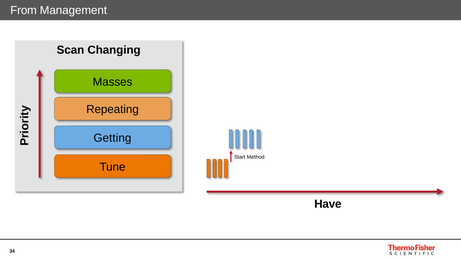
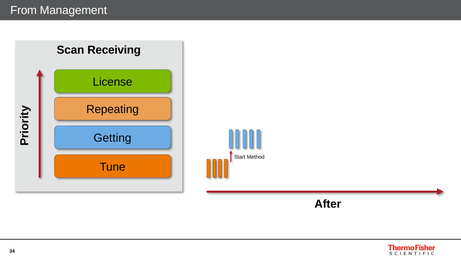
Changing: Changing -> Receiving
Masses: Masses -> License
Have: Have -> After
